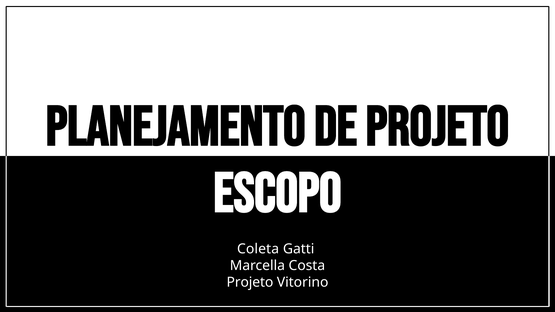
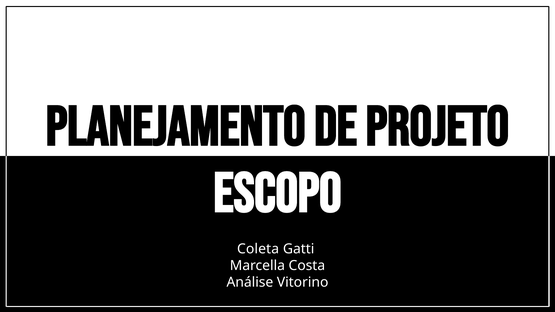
Projeto at (250, 282): Projeto -> Análise
